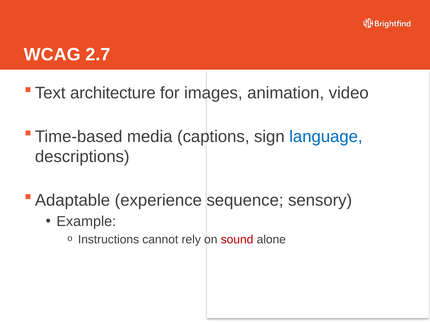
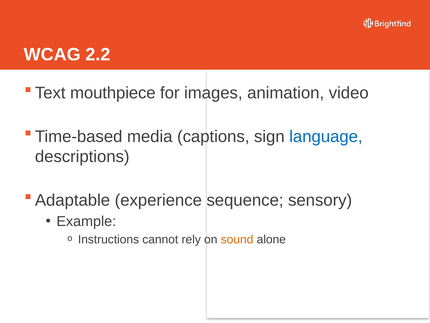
2.7: 2.7 -> 2.2
architecture: architecture -> mouthpiece
sound colour: red -> orange
